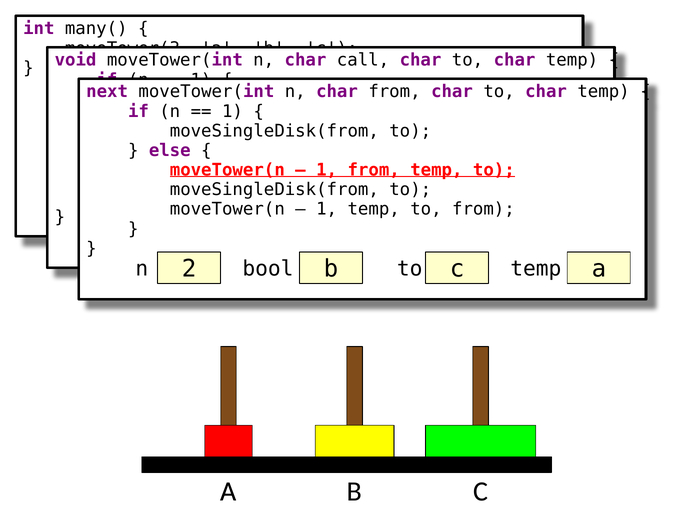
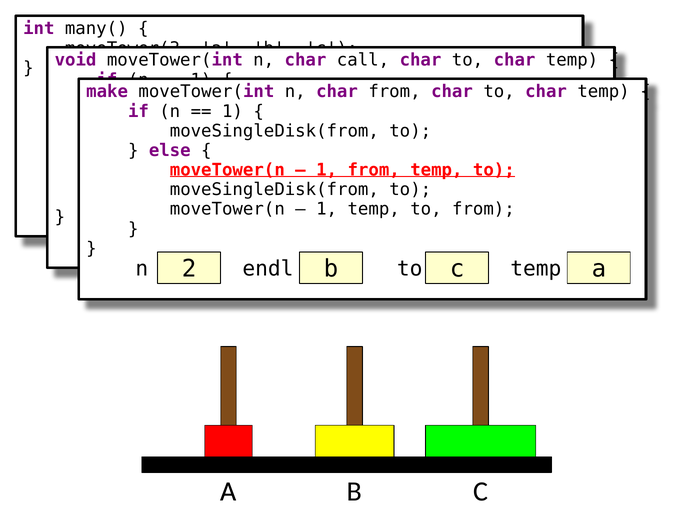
next: next -> make
bool: bool -> endl
